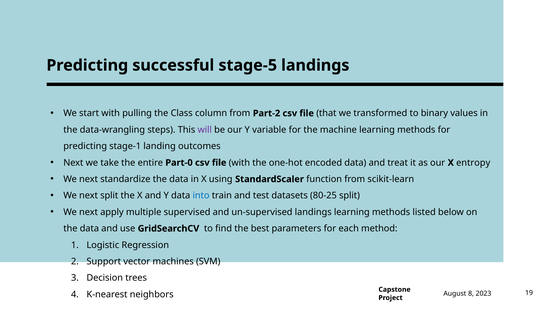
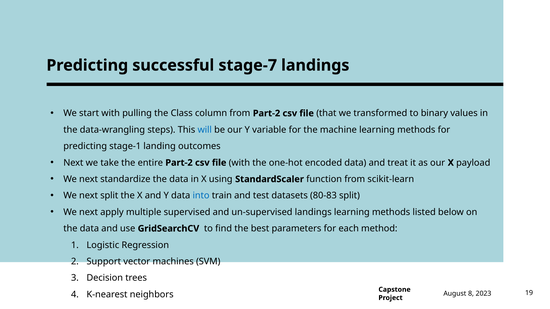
stage-5: stage-5 -> stage-7
will colour: purple -> blue
entire Part-0: Part-0 -> Part-2
entropy: entropy -> payload
80-25: 80-25 -> 80-83
